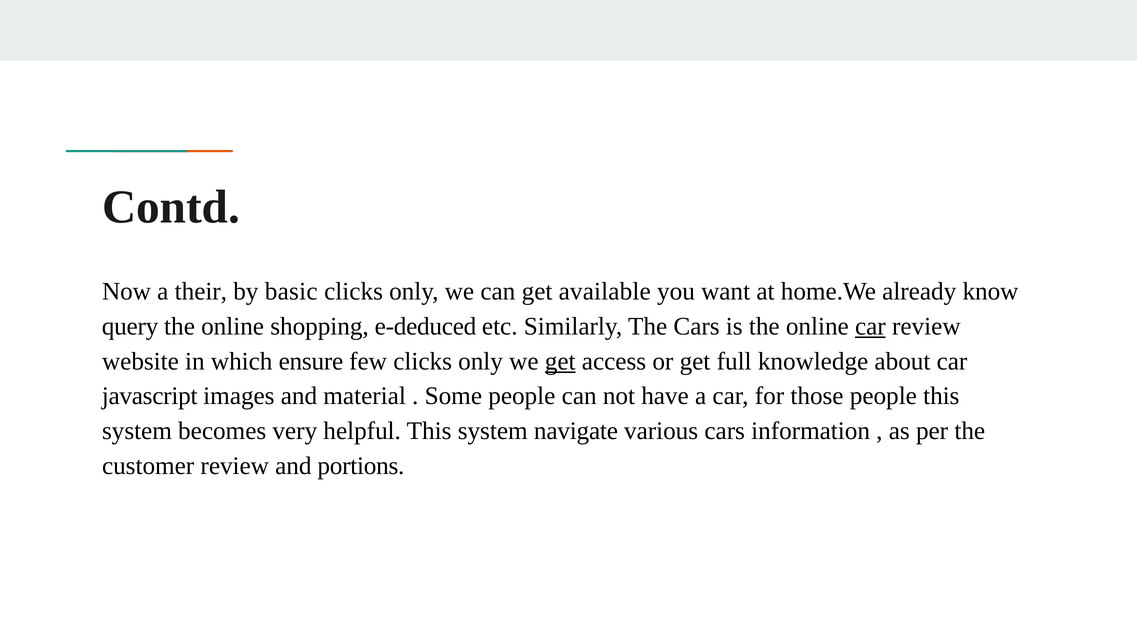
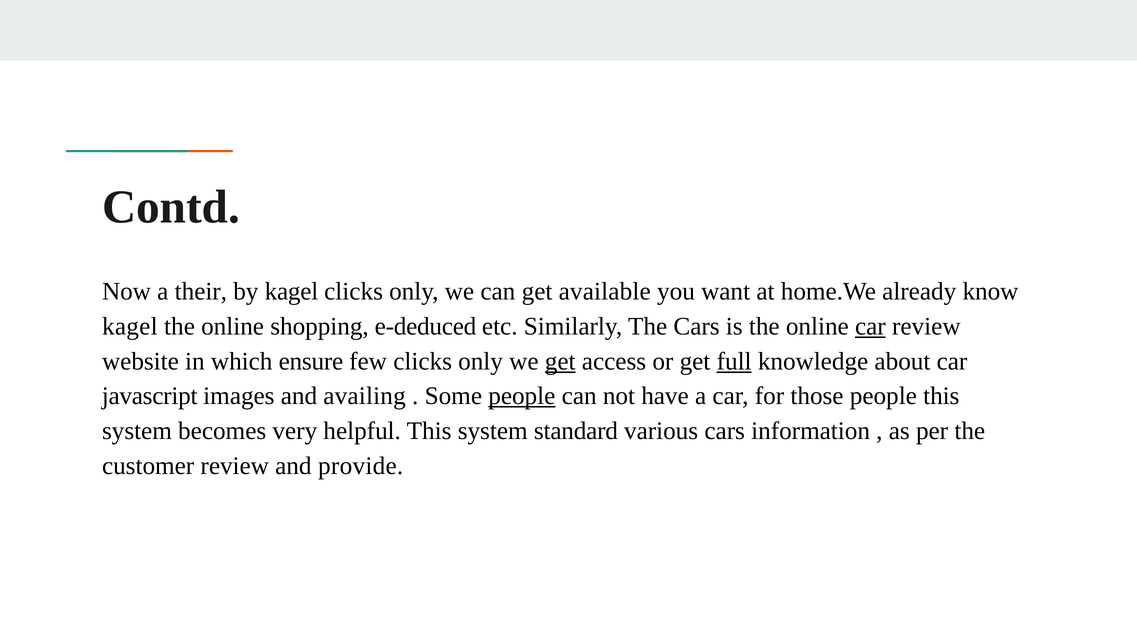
by basic: basic -> kagel
query at (130, 326): query -> kagel
full underline: none -> present
material: material -> availing
people at (522, 396) underline: none -> present
navigate: navigate -> standard
portions: portions -> provide
